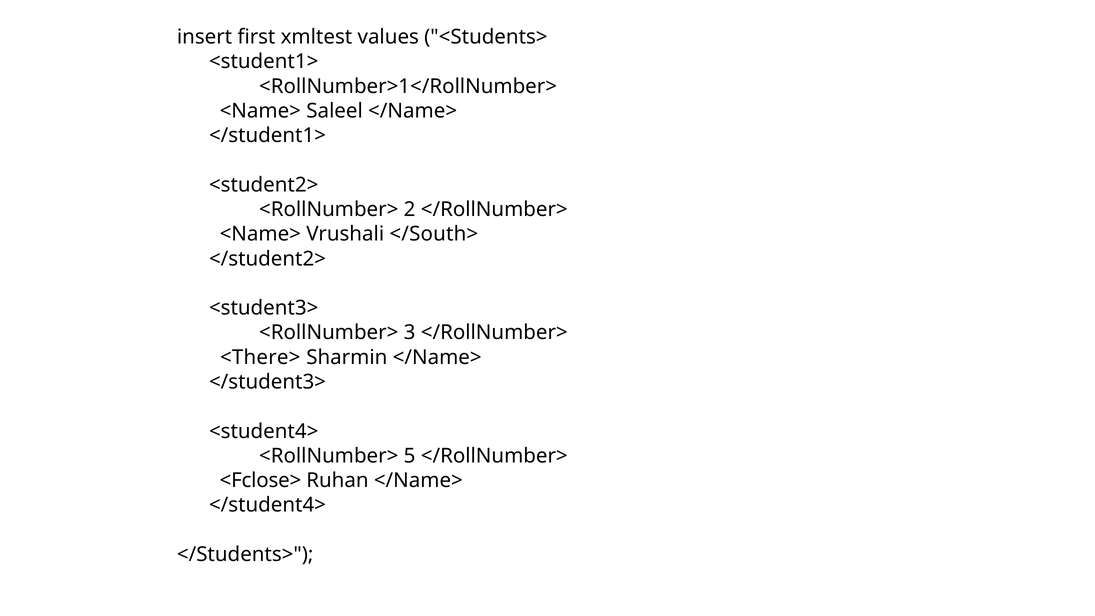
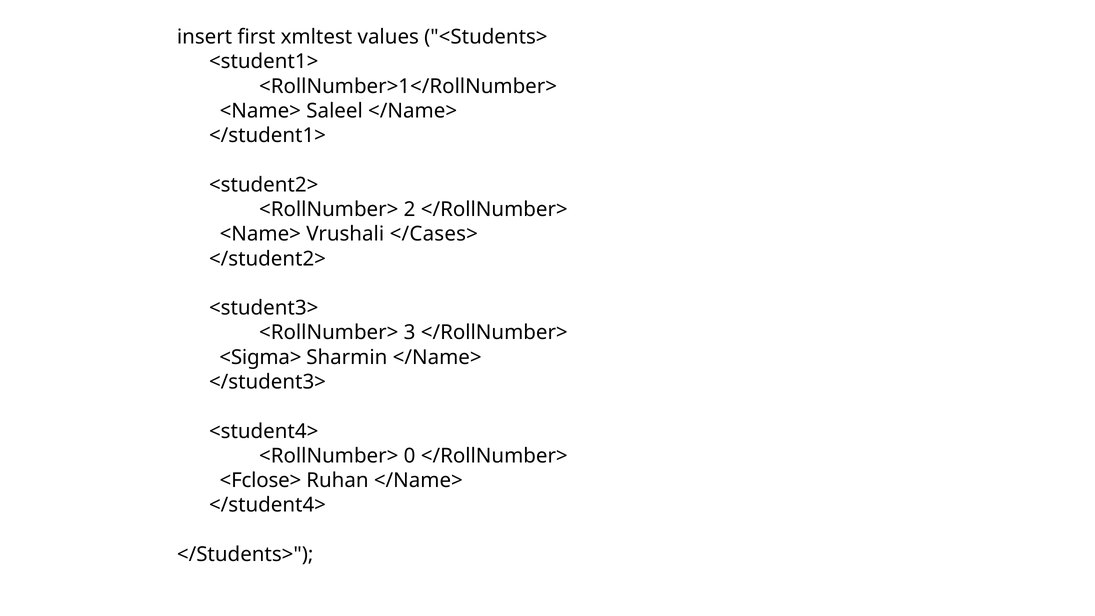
</South>: </South> -> </Cases>
<There>: <There> -> <Sigma>
5: 5 -> 0
